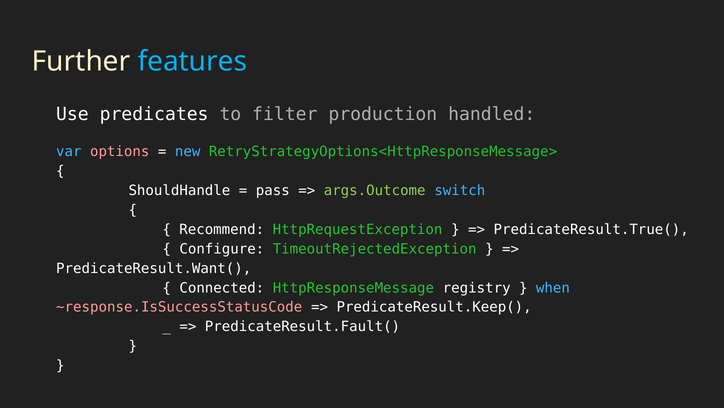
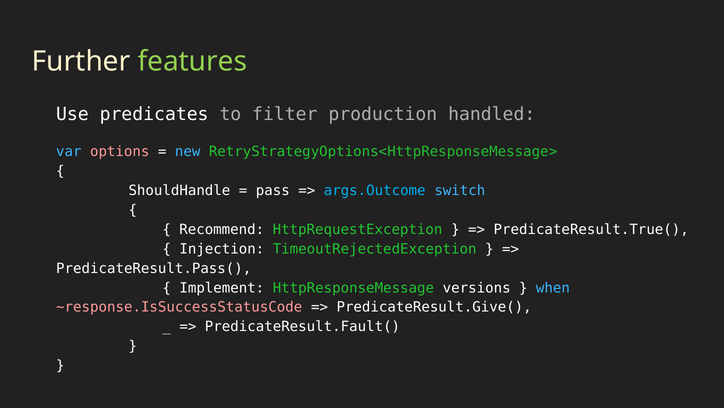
features colour: light blue -> light green
args.Outcome colour: light green -> light blue
Configure: Configure -> Injection
PredicateResult.Want(: PredicateResult.Want( -> PredicateResult.Pass(
Connected: Connected -> Implement
registry: registry -> versions
PredicateResult.Keep(: PredicateResult.Keep( -> PredicateResult.Give(
